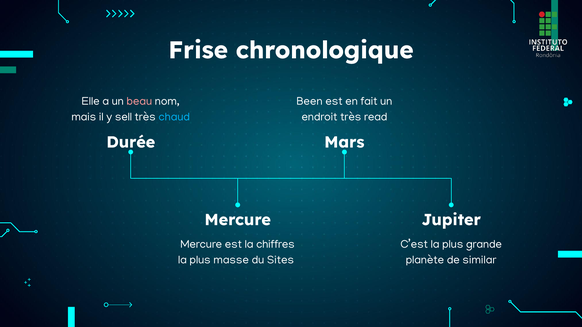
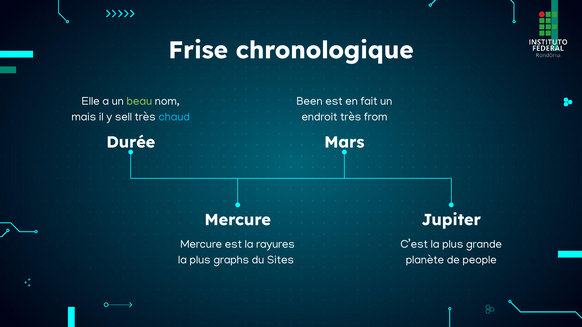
beau colour: pink -> light green
read: read -> from
chiffres: chiffres -> rayures
masse: masse -> graphs
similar: similar -> people
